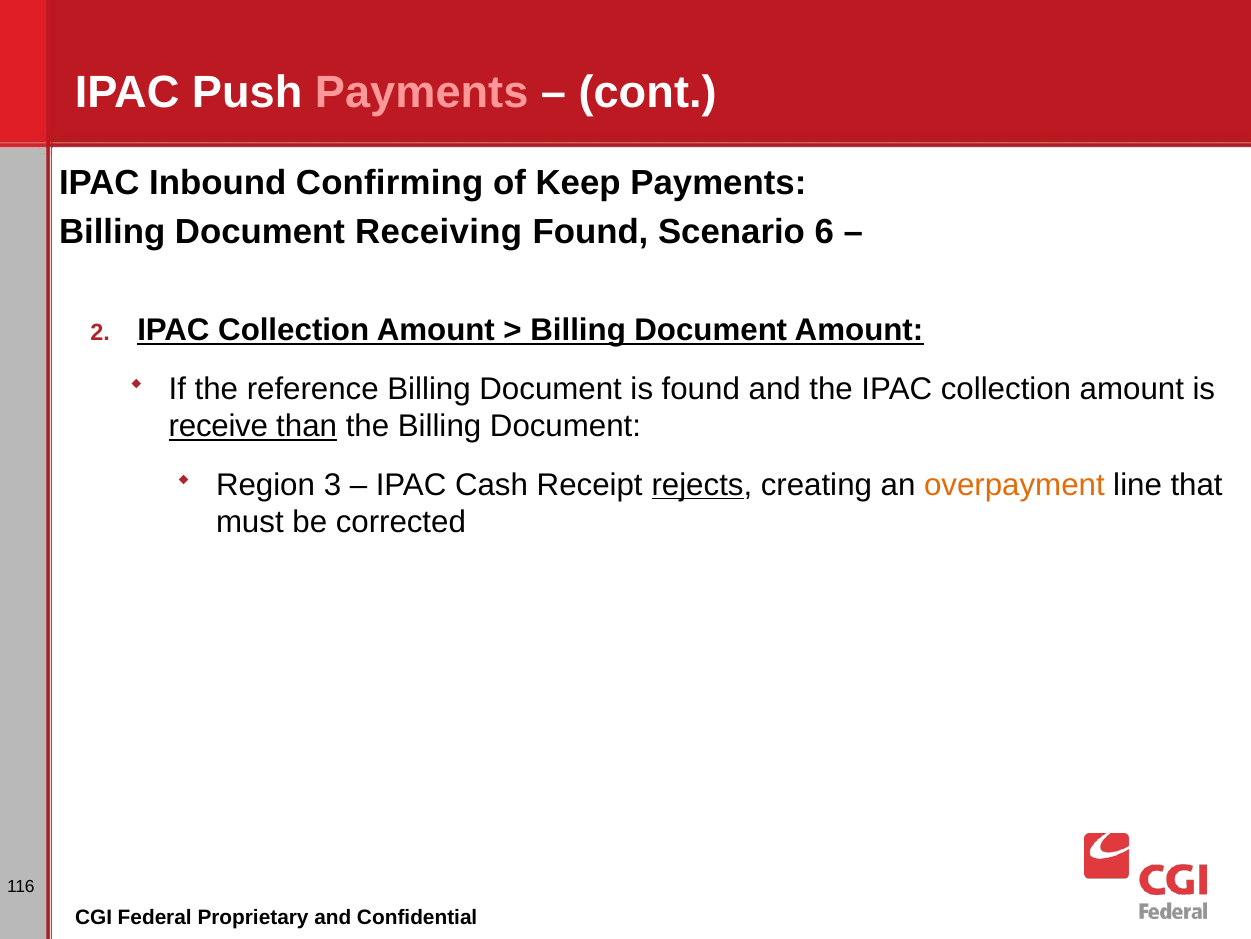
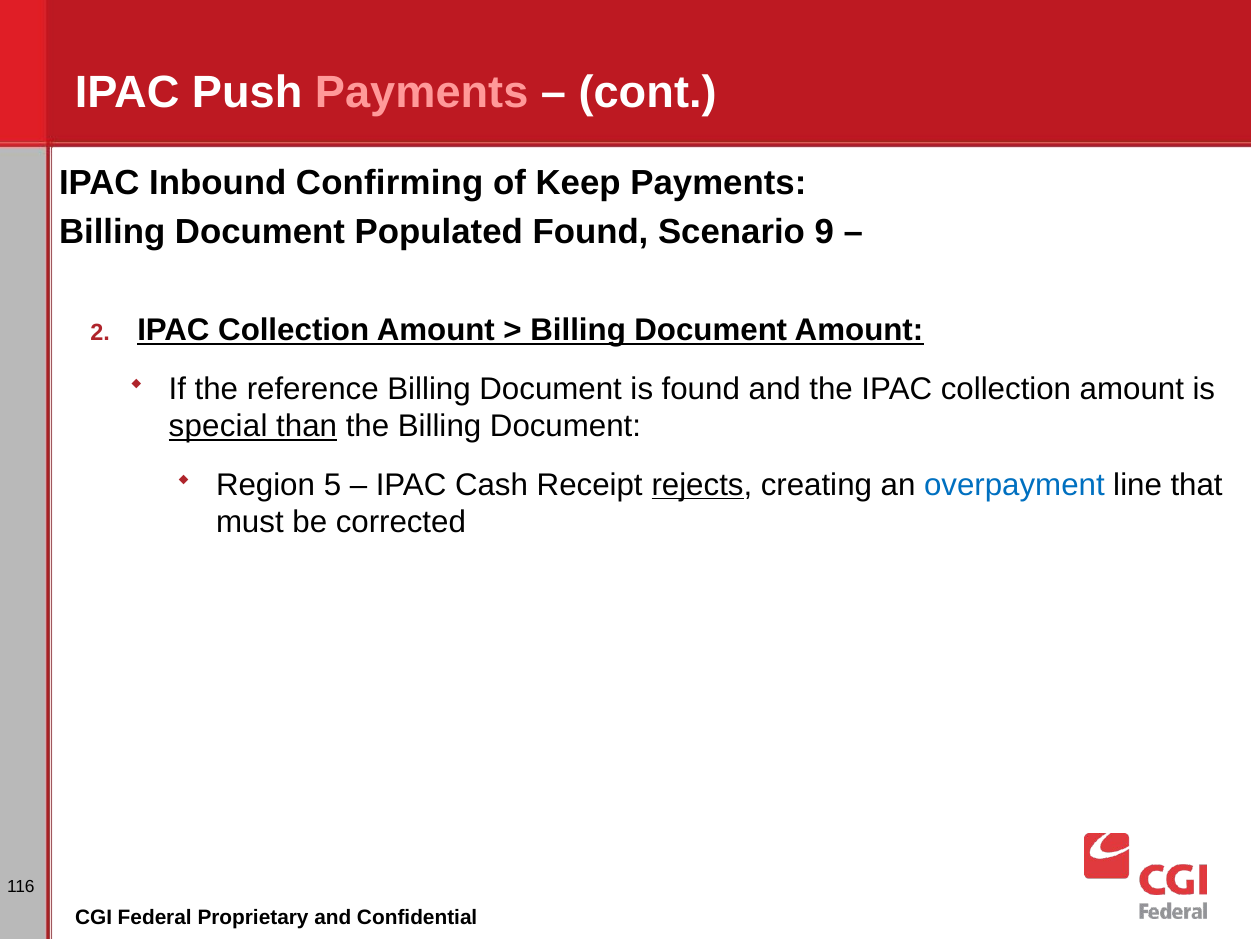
Receiving: Receiving -> Populated
6: 6 -> 9
receive: receive -> special
3: 3 -> 5
overpayment colour: orange -> blue
